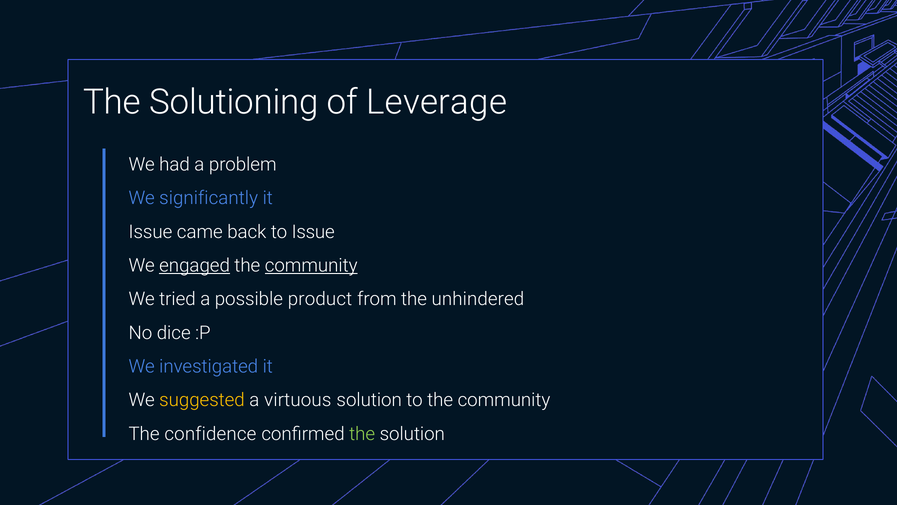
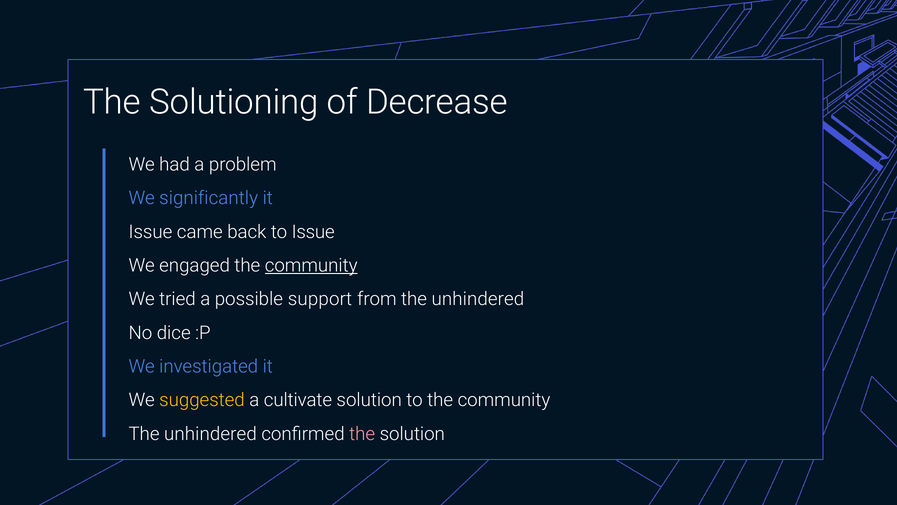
Leverage: Leverage -> Decrease
engaged underline: present -> none
product: product -> support
virtuous: virtuous -> cultivate
confidence at (210, 433): confidence -> unhindered
the at (362, 433) colour: light green -> pink
